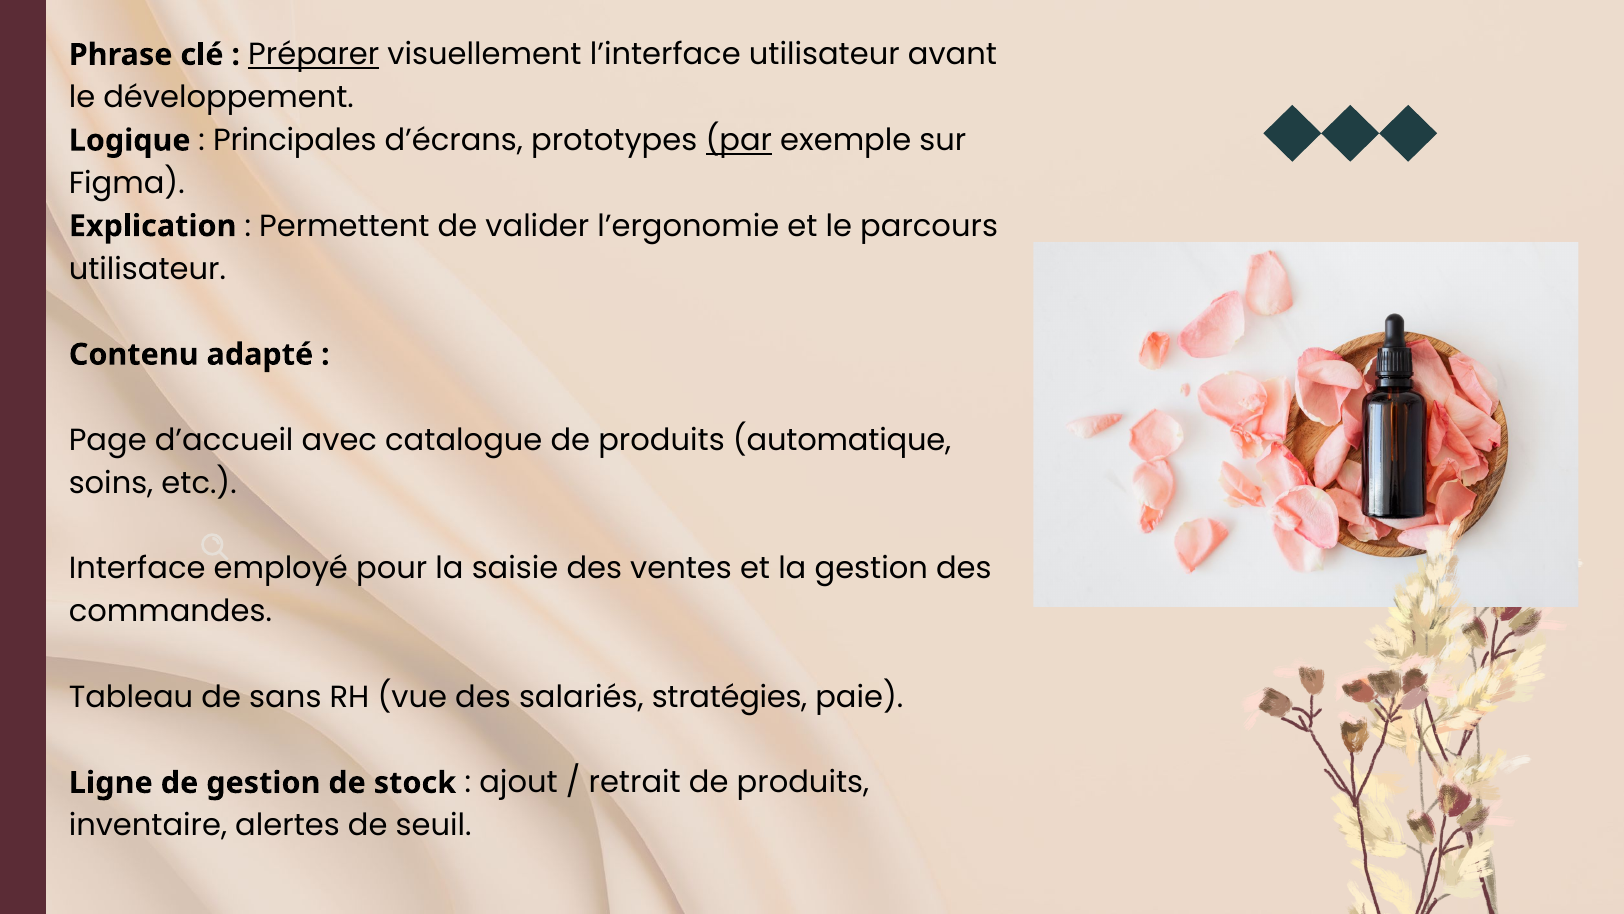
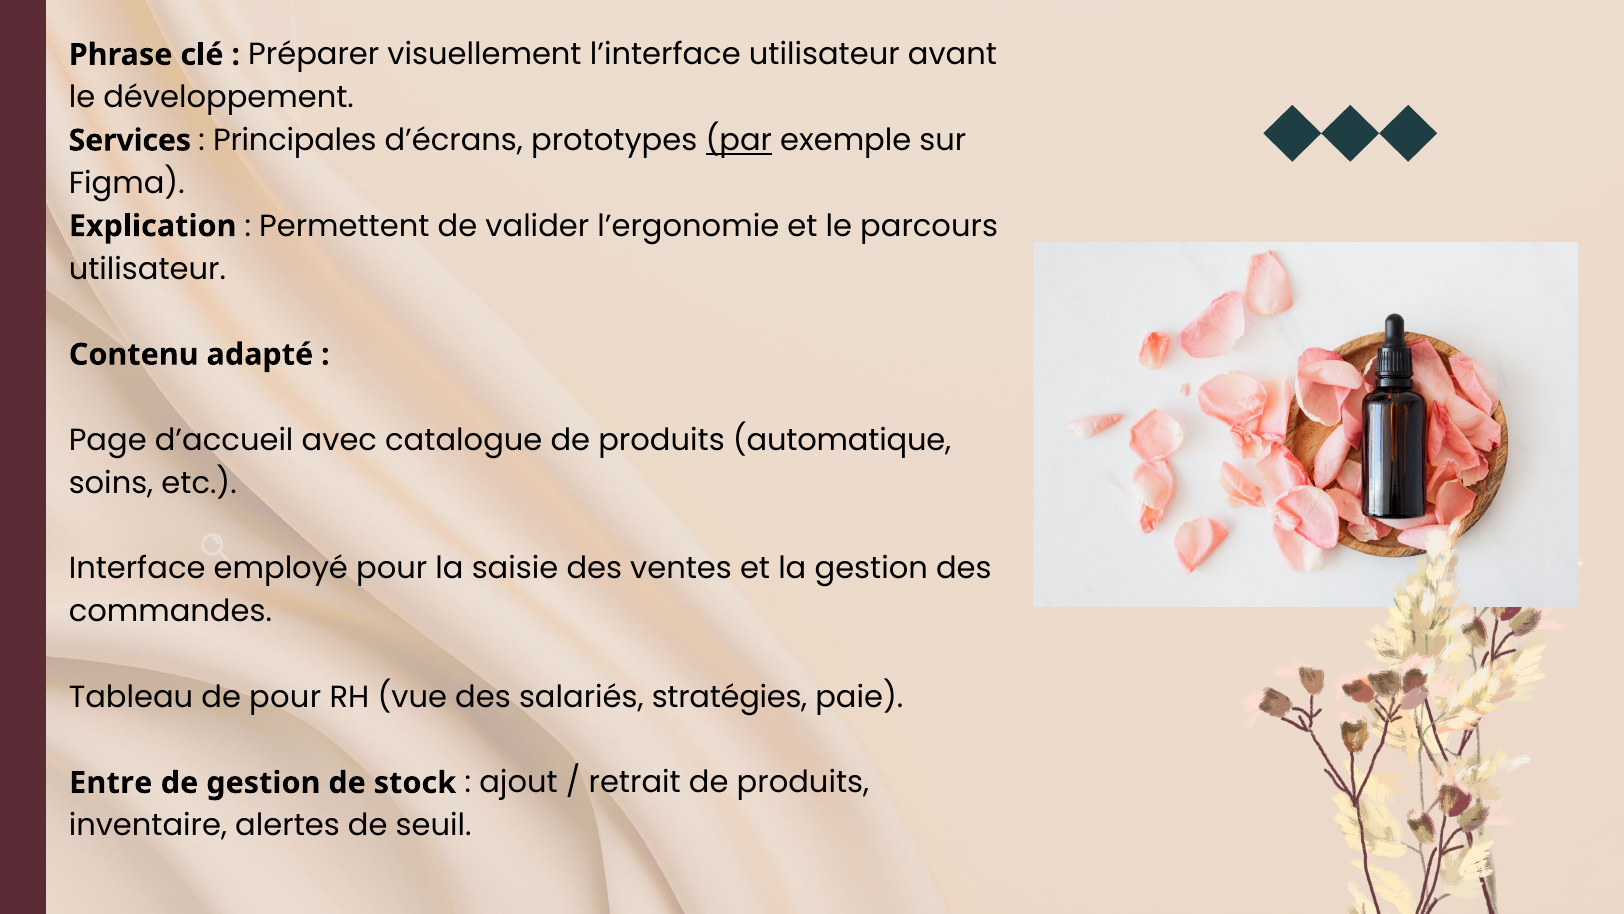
Préparer underline: present -> none
Logique: Logique -> Services
de sans: sans -> pour
Ligne: Ligne -> Entre
